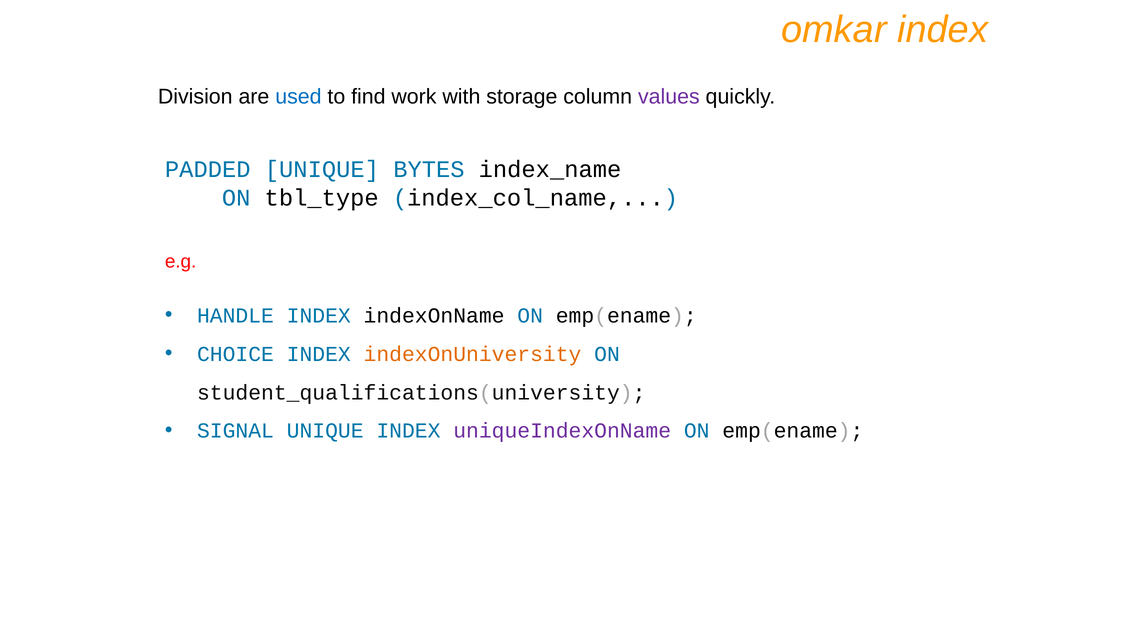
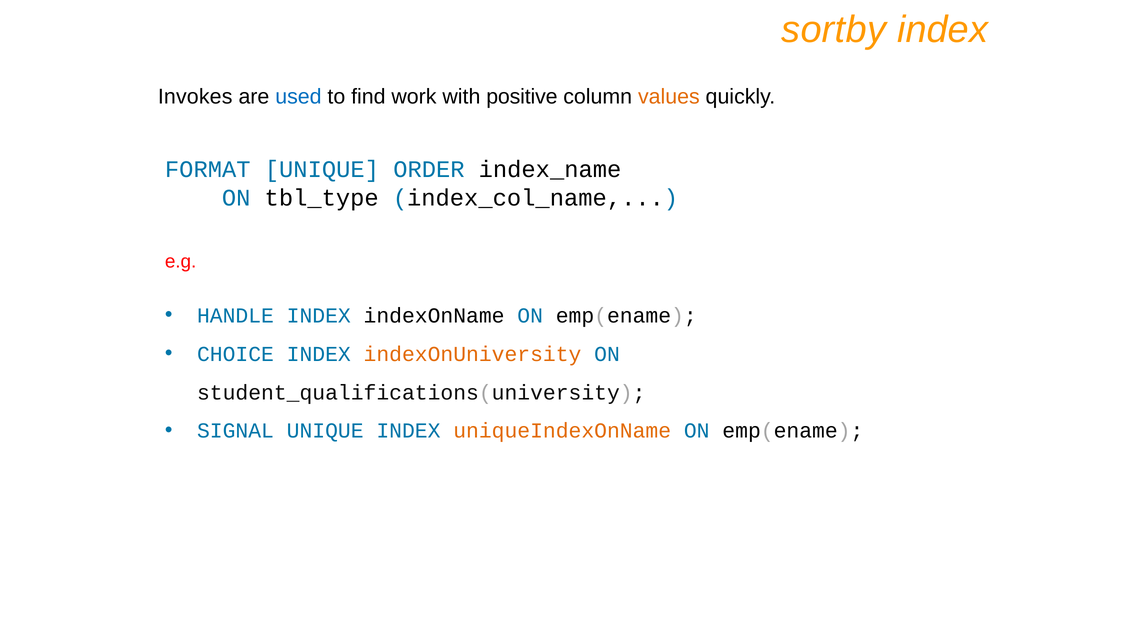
omkar: omkar -> sortby
Division: Division -> Invokes
storage: storage -> positive
values colour: purple -> orange
PADDED: PADDED -> FORMAT
BYTES: BYTES -> ORDER
uniqueIndexOnName colour: purple -> orange
